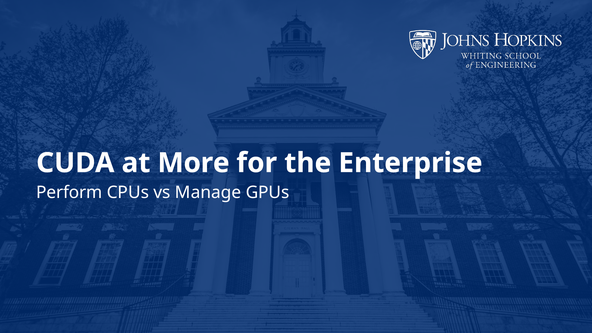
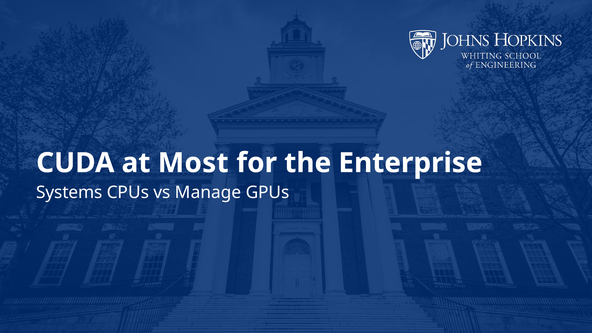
More: More -> Most
Perform: Perform -> Systems
